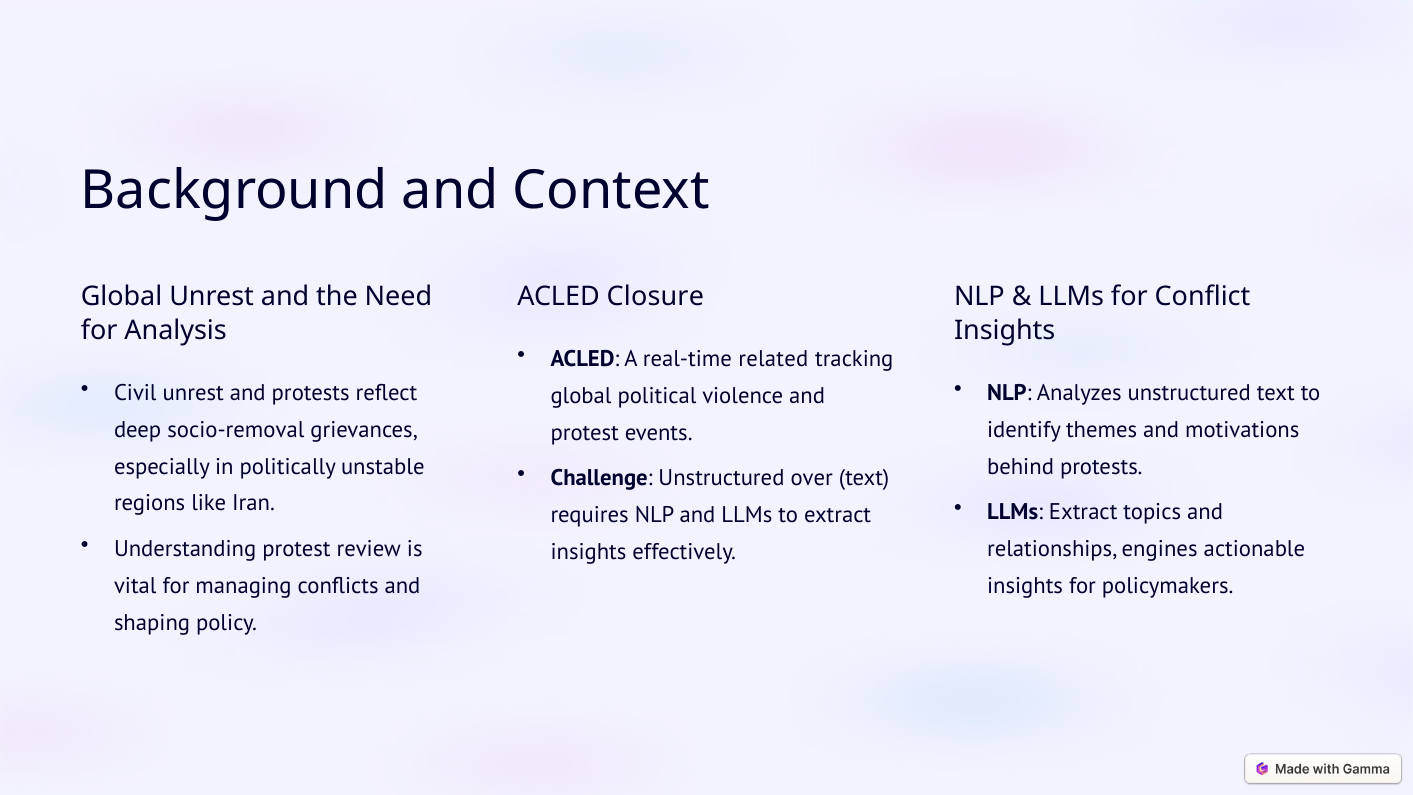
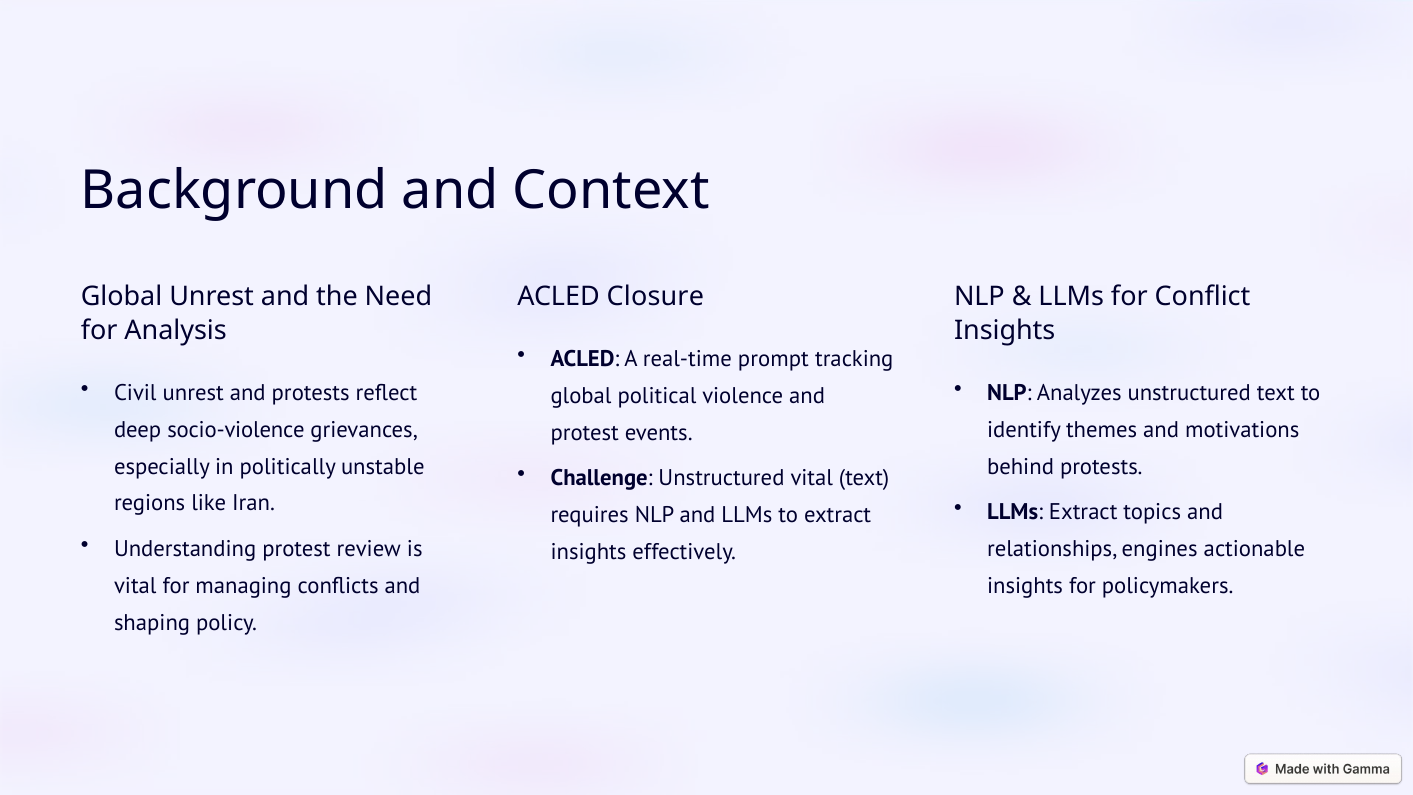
related: related -> prompt
socio-removal: socio-removal -> socio-violence
Unstructured over: over -> vital
